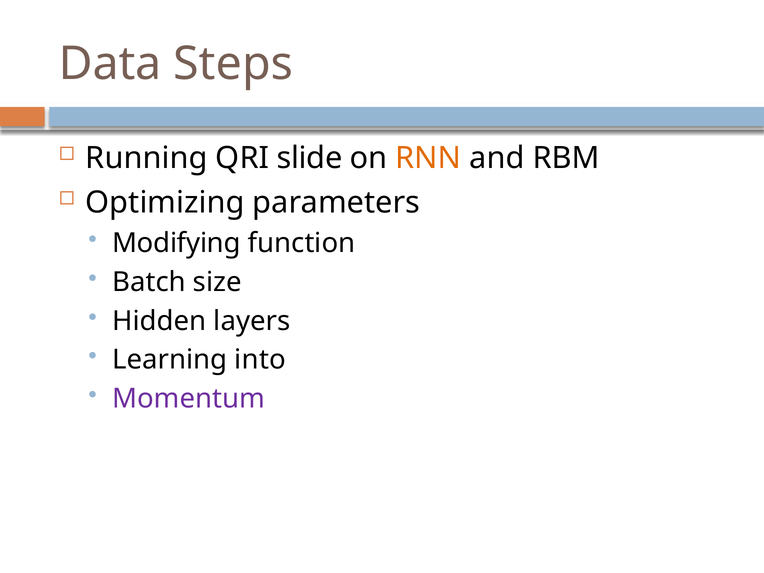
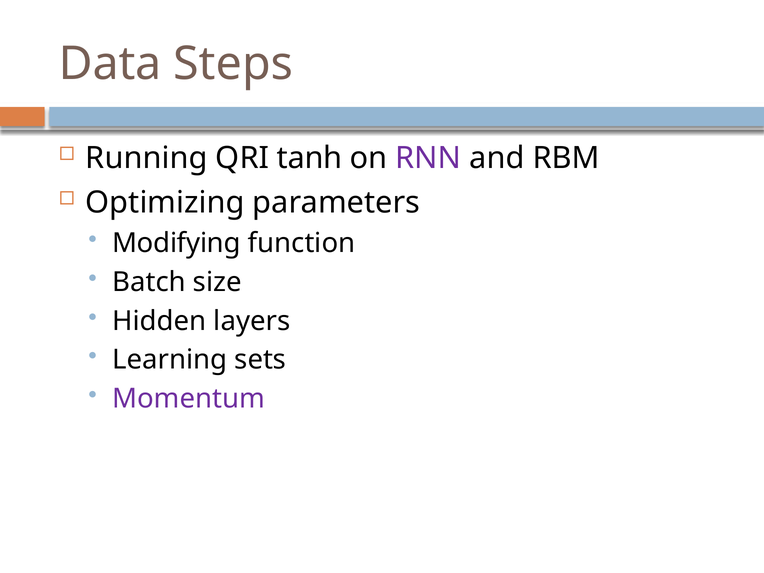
slide: slide -> tanh
RNN colour: orange -> purple
into: into -> sets
